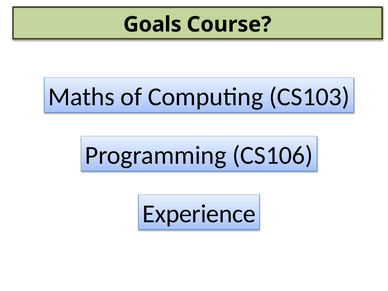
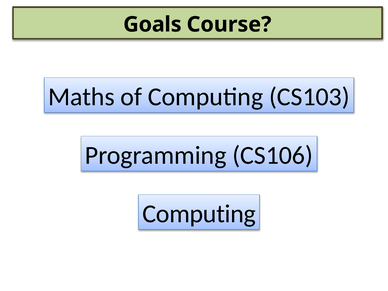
Experience at (199, 214): Experience -> Computing
